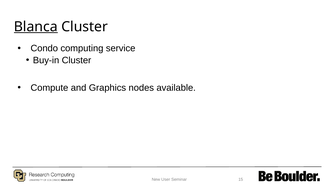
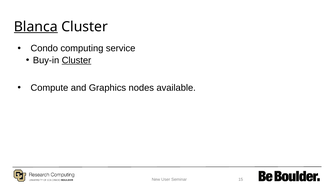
Cluster at (76, 60) underline: none -> present
